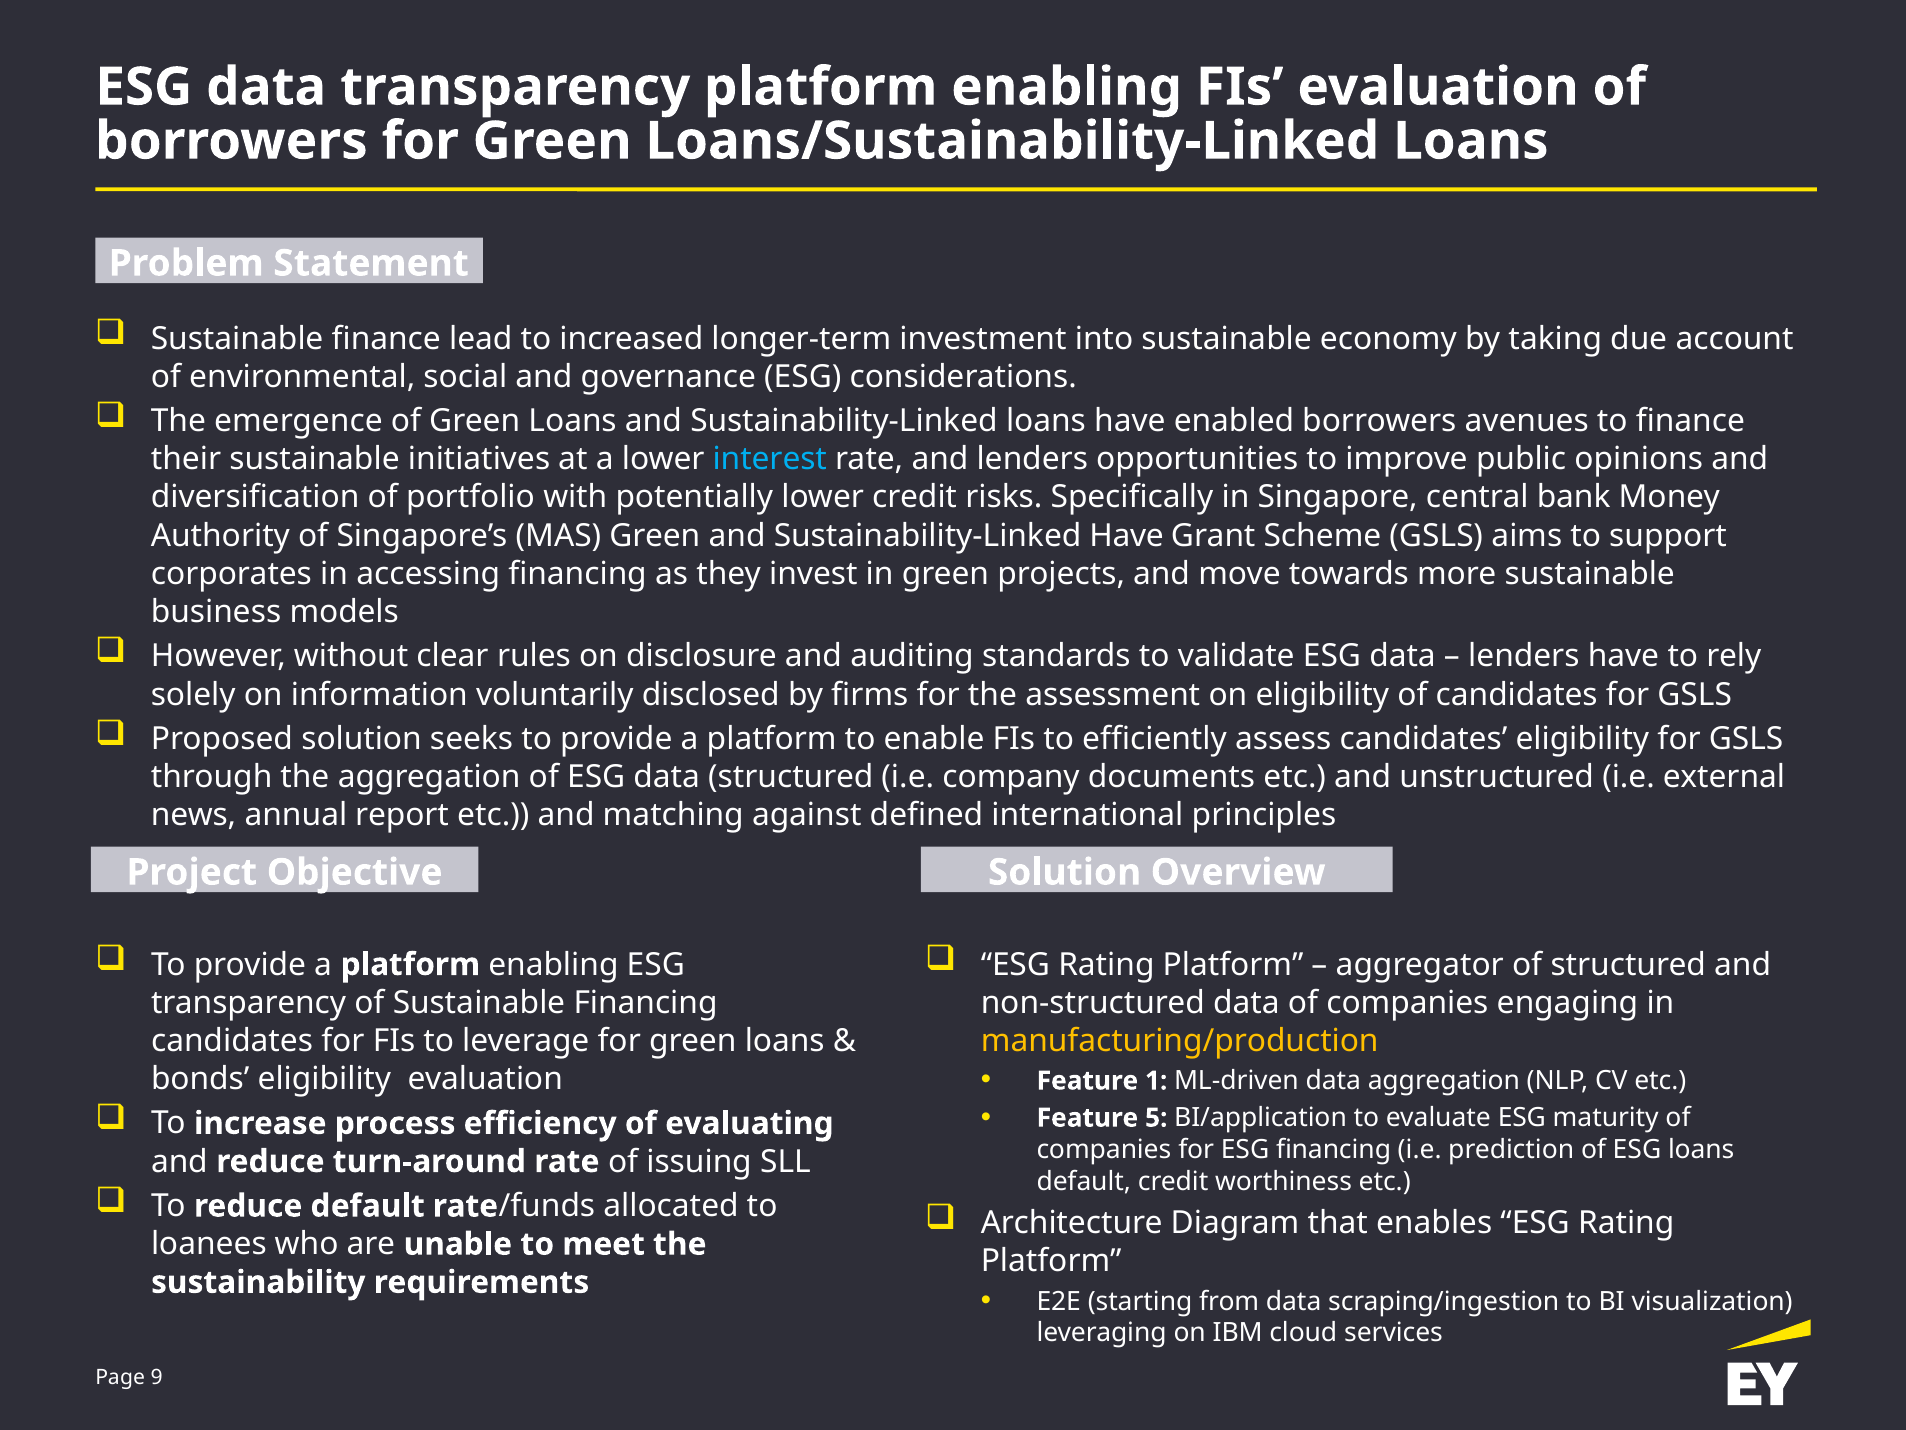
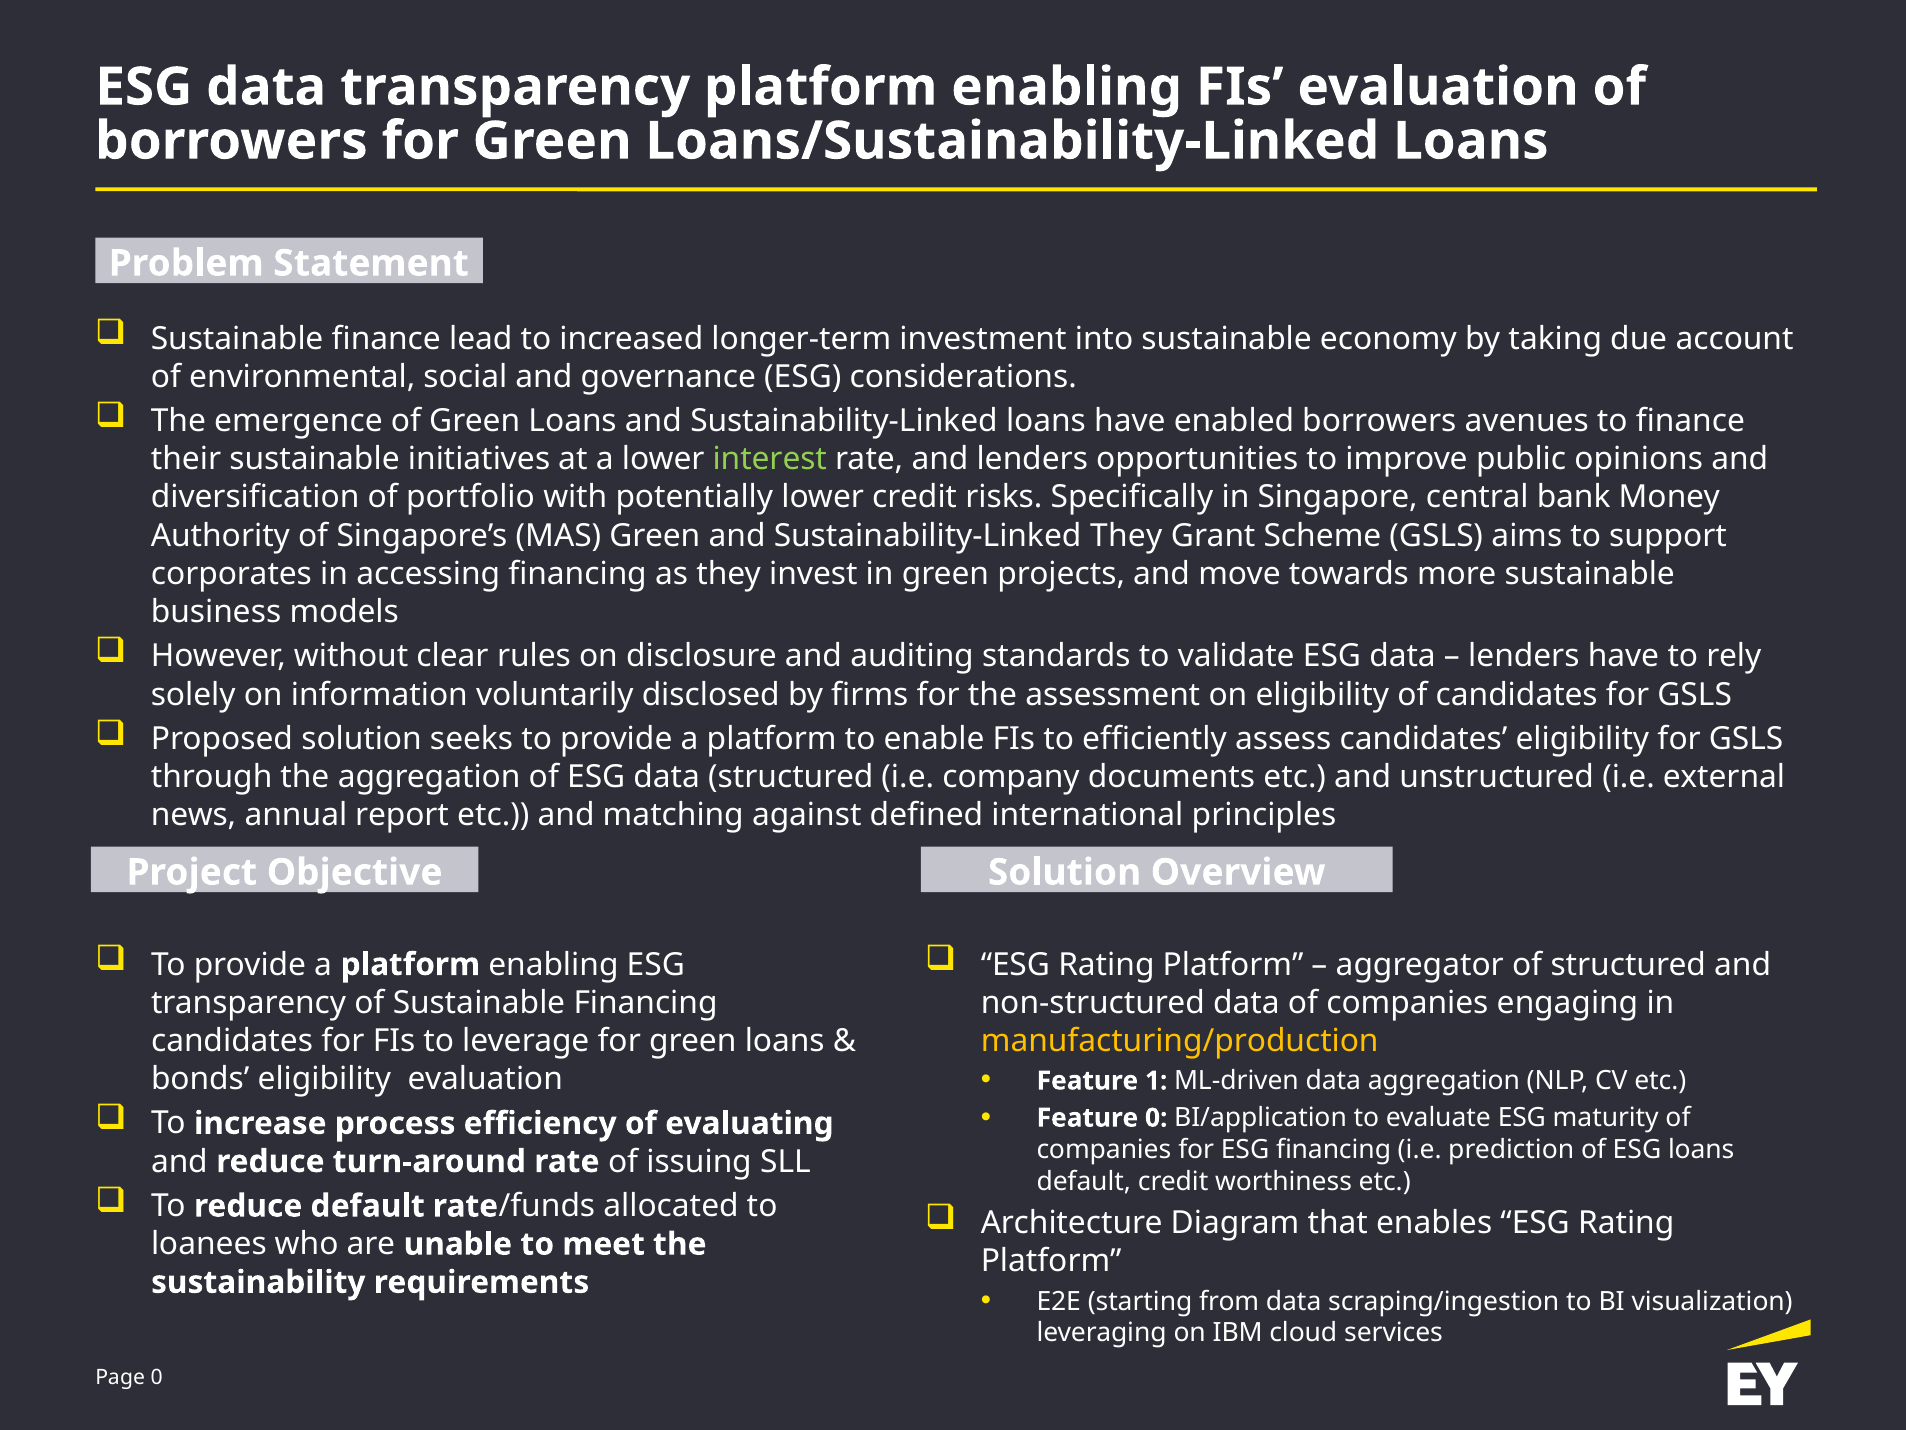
interest colour: light blue -> light green
Sustainability-Linked Have: Have -> They
Feature 5: 5 -> 0
Page 9: 9 -> 0
